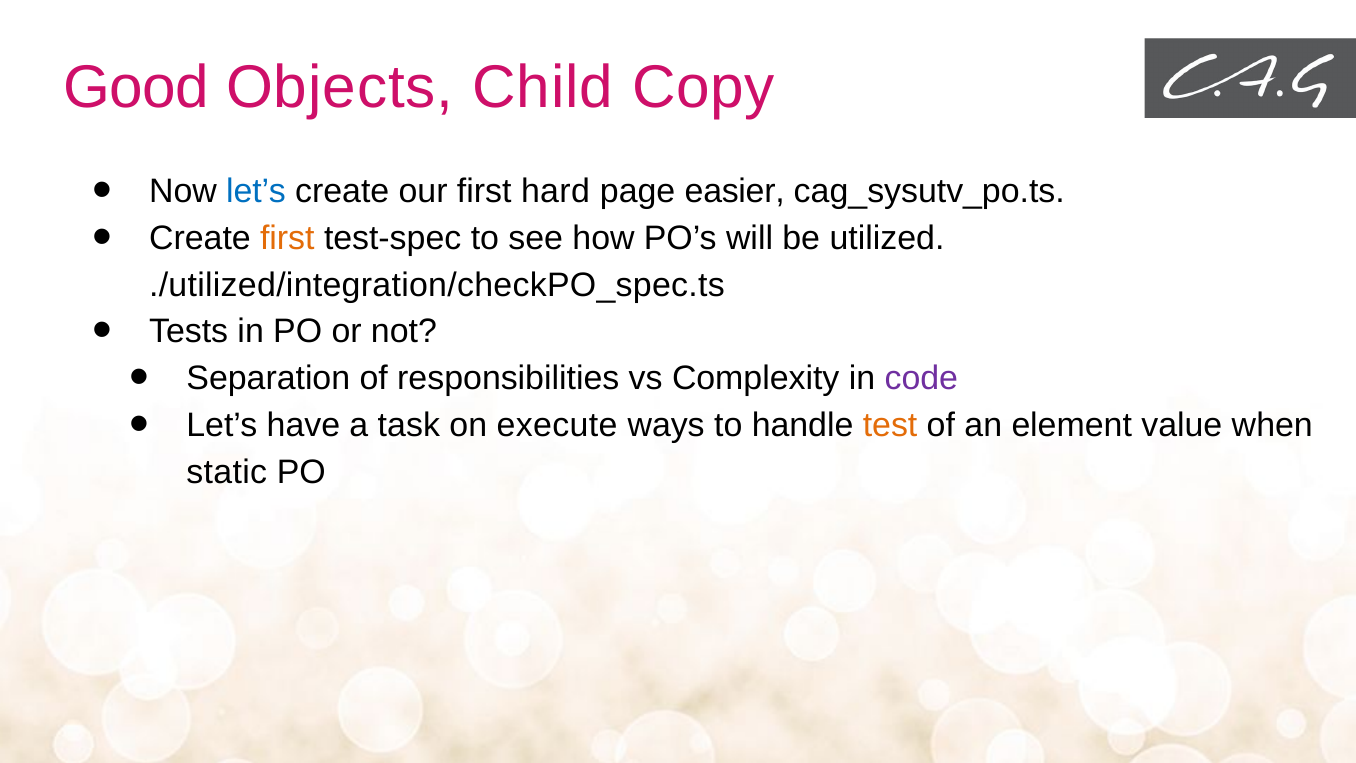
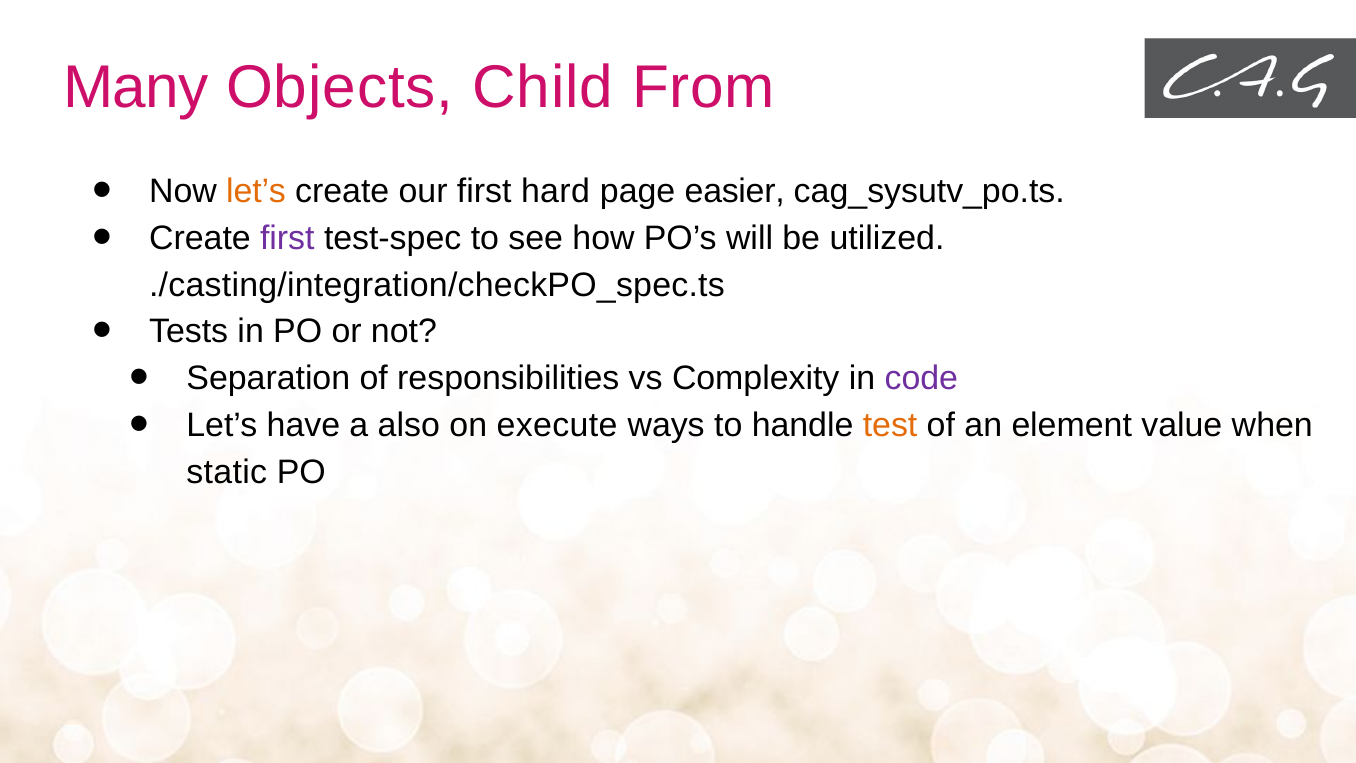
Good: Good -> Many
Copy: Copy -> From
let’s at (256, 191) colour: blue -> orange
first at (287, 238) colour: orange -> purple
./utilized/integration/checkPO_spec.ts: ./utilized/integration/checkPO_spec.ts -> ./casting/integration/checkPO_spec.ts
task: task -> also
